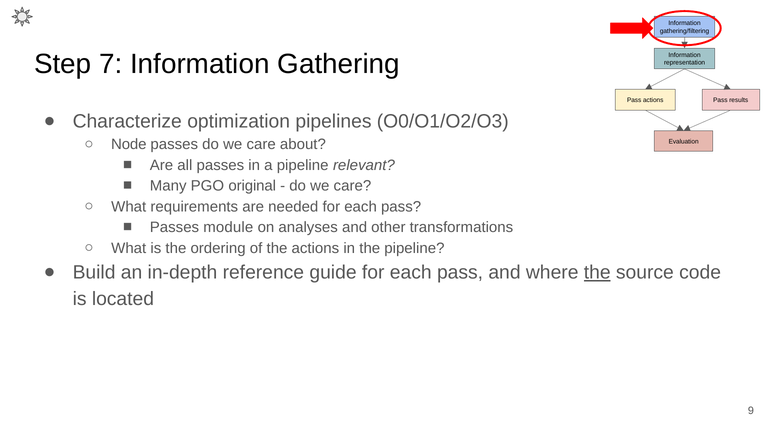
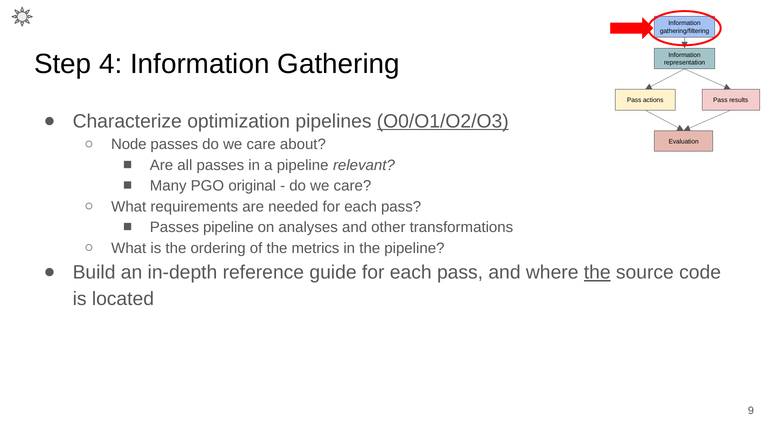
7: 7 -> 4
O0/O1/O2/O3 underline: none -> present
Passes module: module -> pipeline
the actions: actions -> metrics
